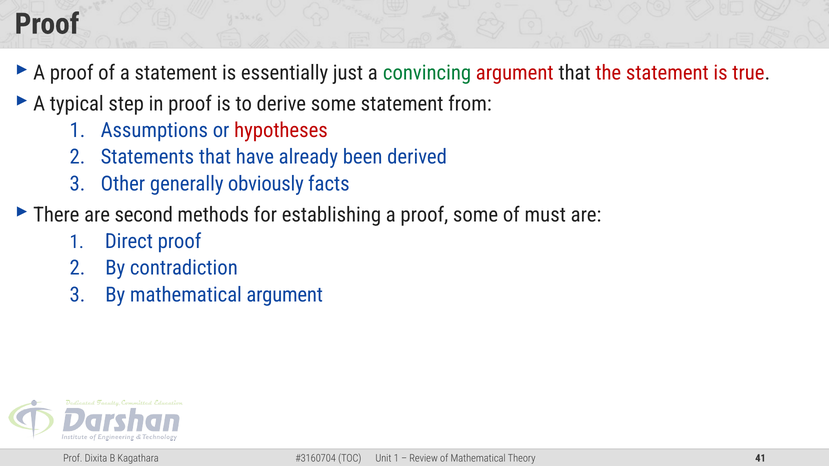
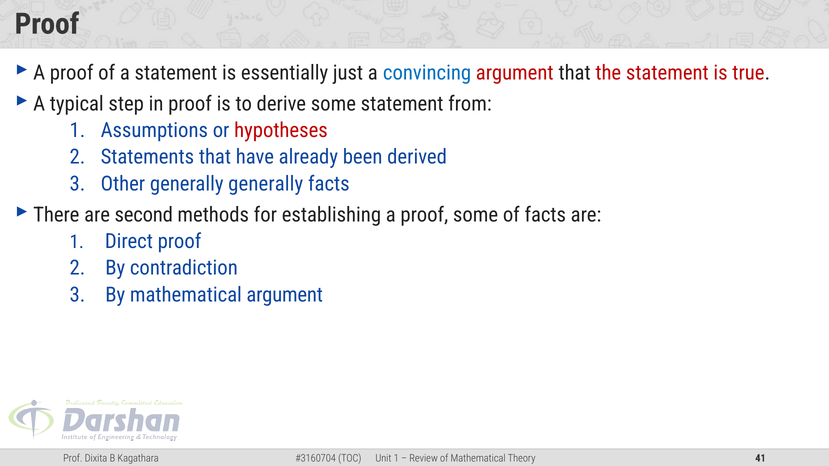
convincing colour: green -> blue
generally obviously: obviously -> generally
of must: must -> facts
